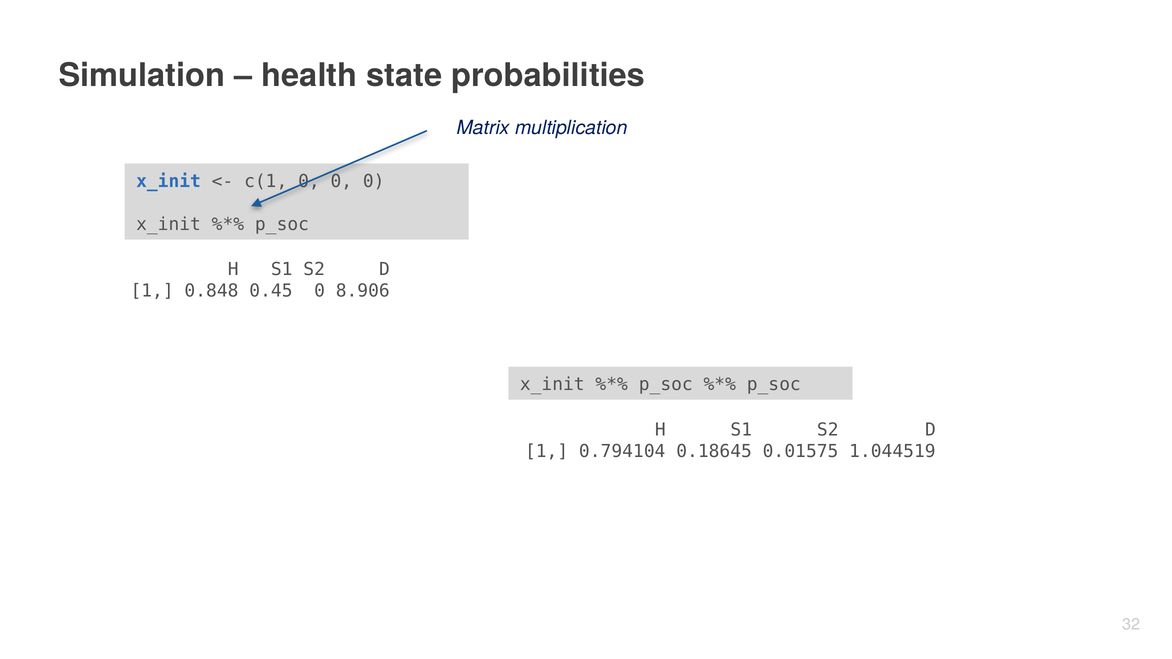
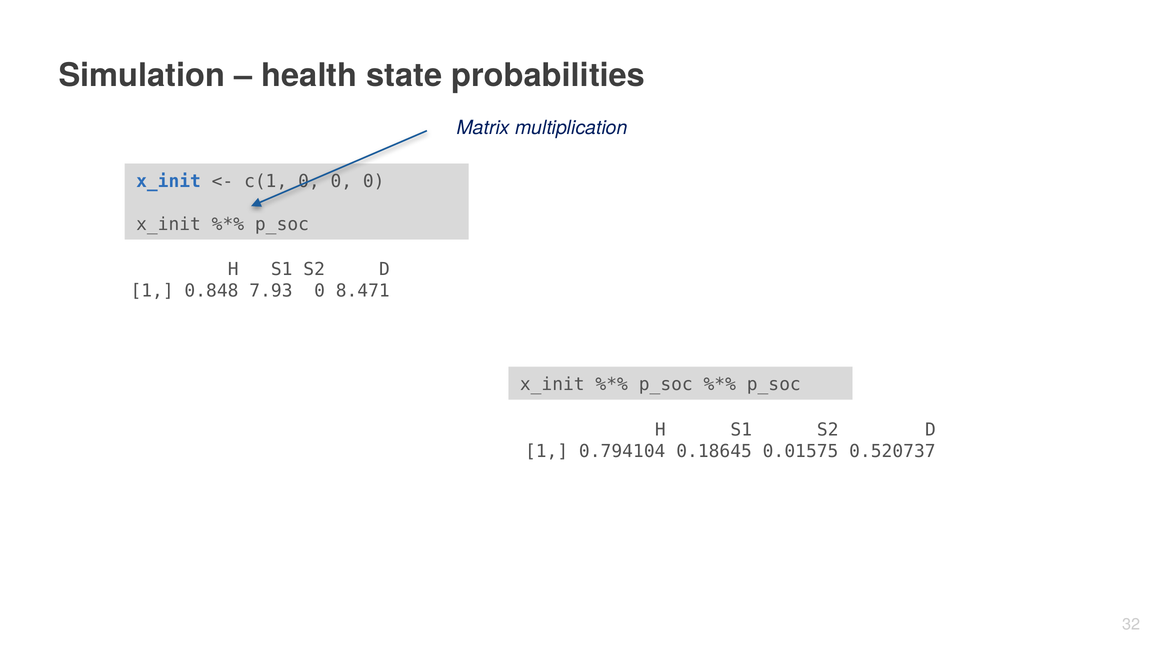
0.45: 0.45 -> 7.93
8.906: 8.906 -> 8.471
1.044519: 1.044519 -> 0.520737
